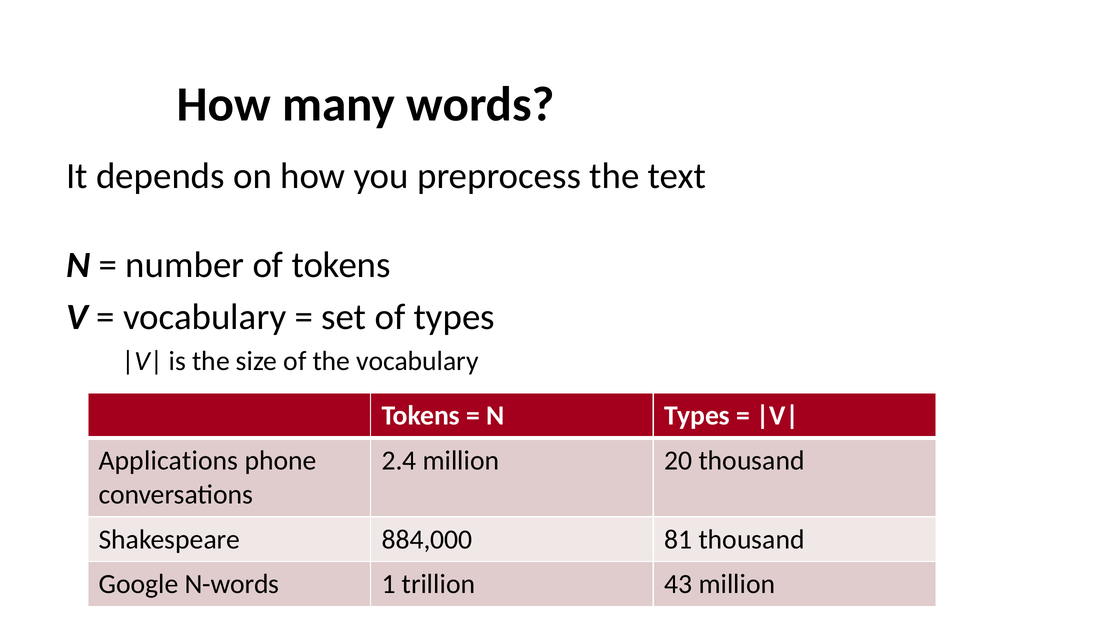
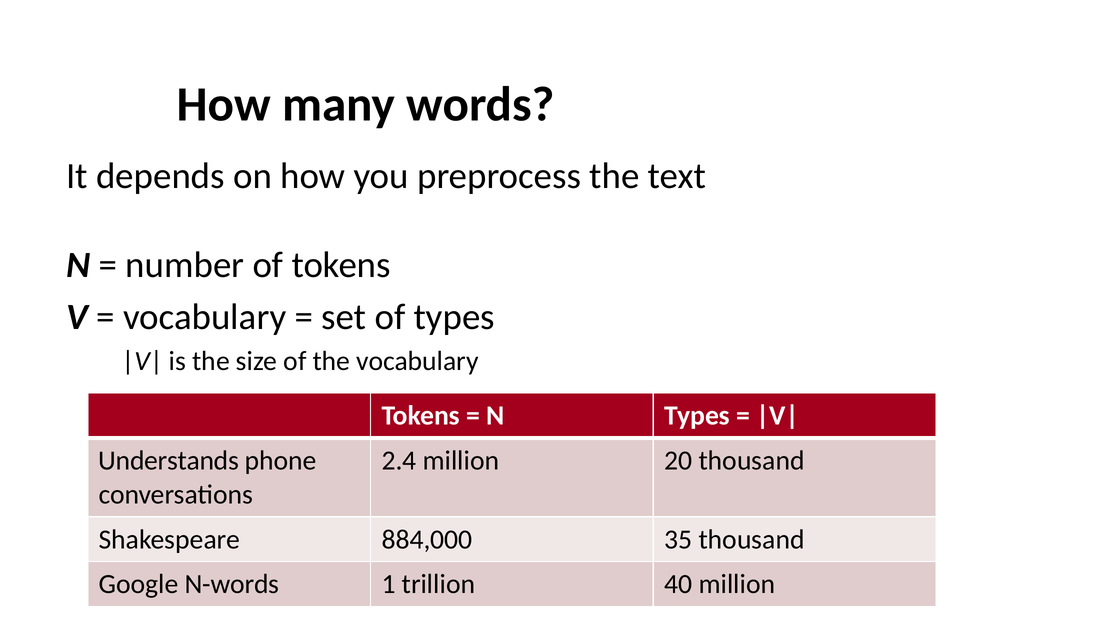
Applications: Applications -> Understands
81: 81 -> 35
43: 43 -> 40
